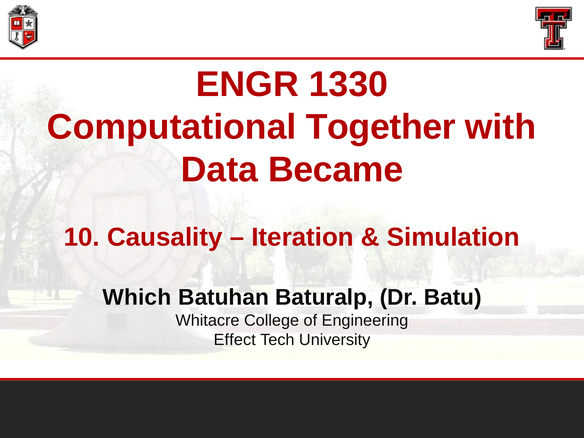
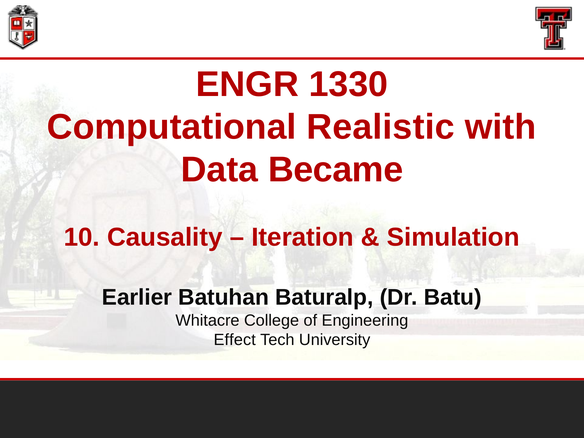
Together: Together -> Realistic
Which: Which -> Earlier
